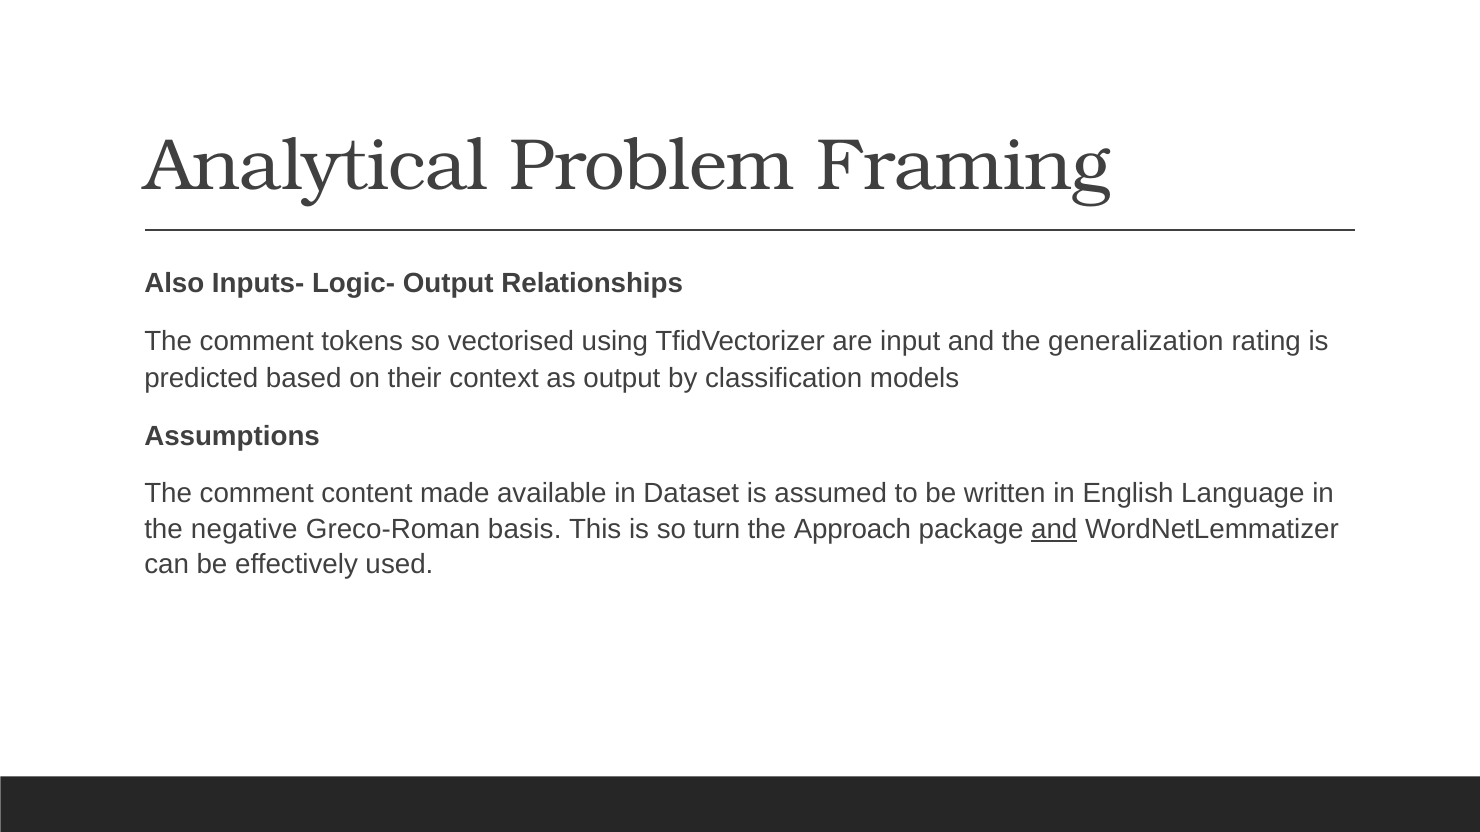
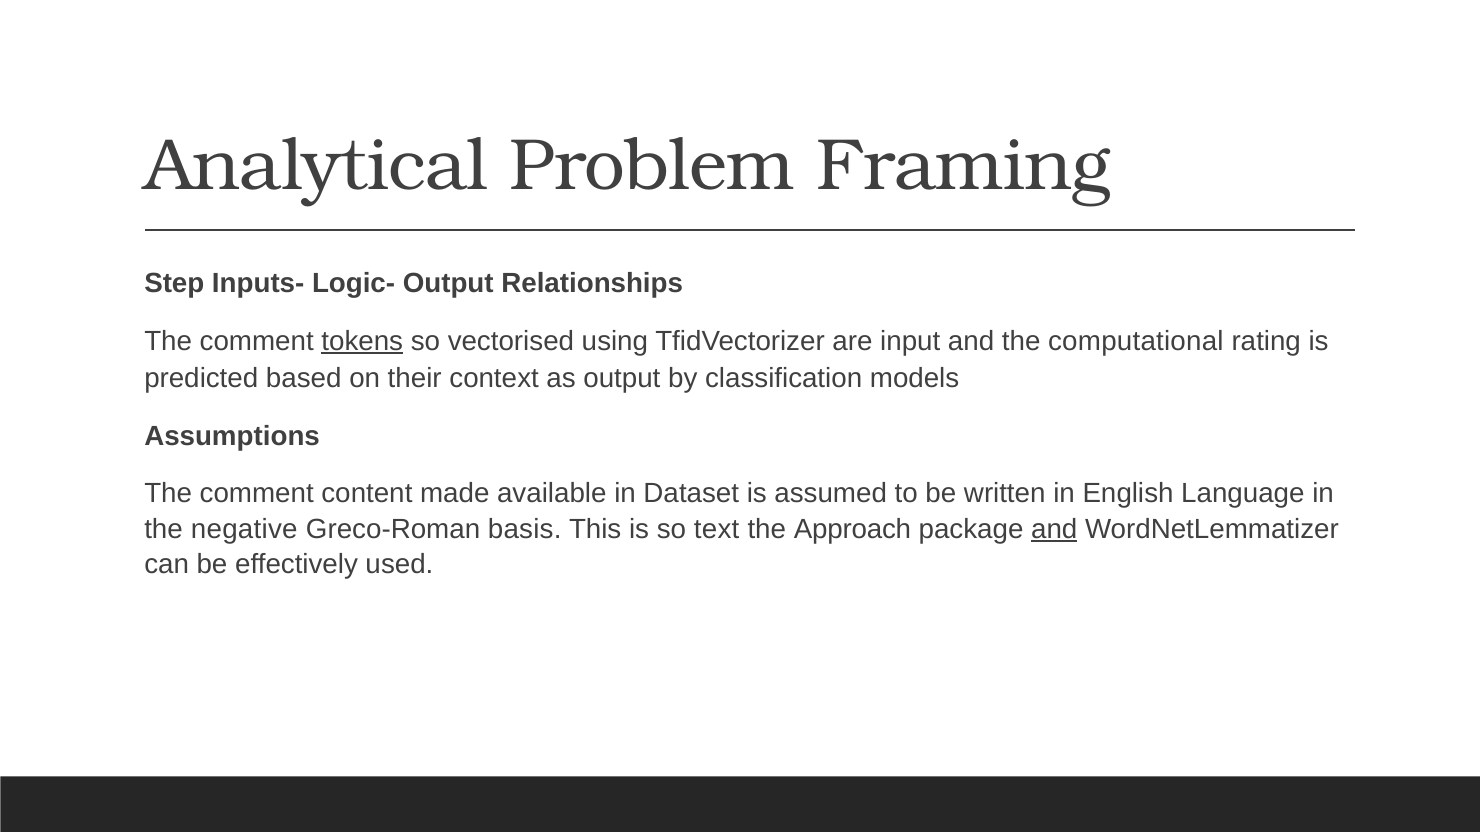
Also: Also -> Step
tokens underline: none -> present
generalization: generalization -> computational
turn: turn -> text
